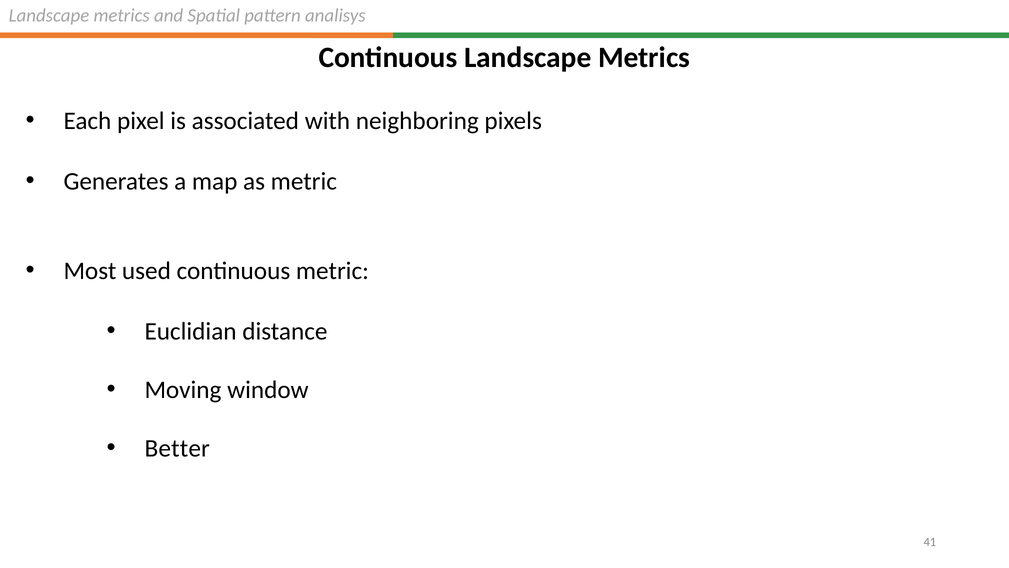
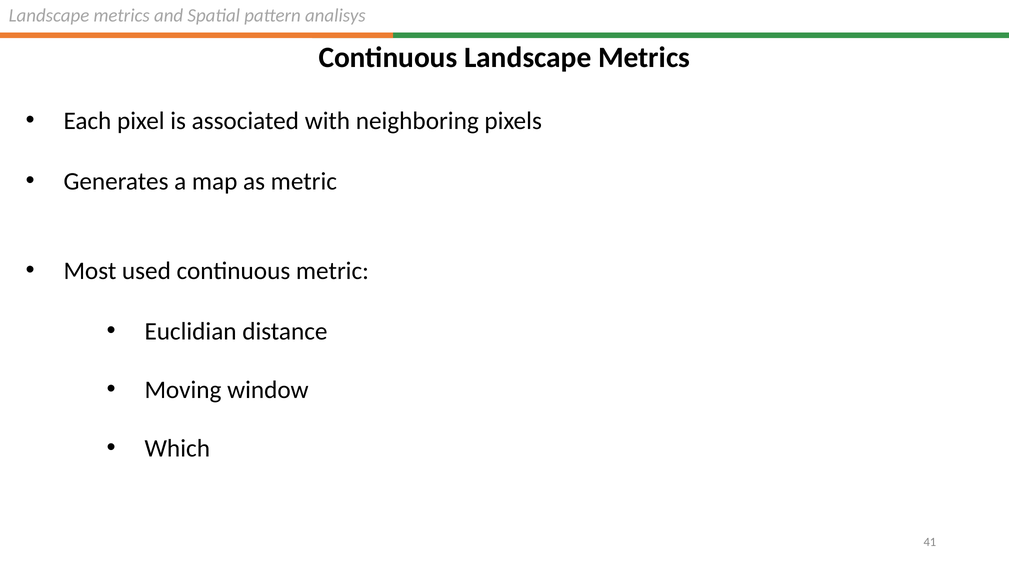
Better: Better -> Which
